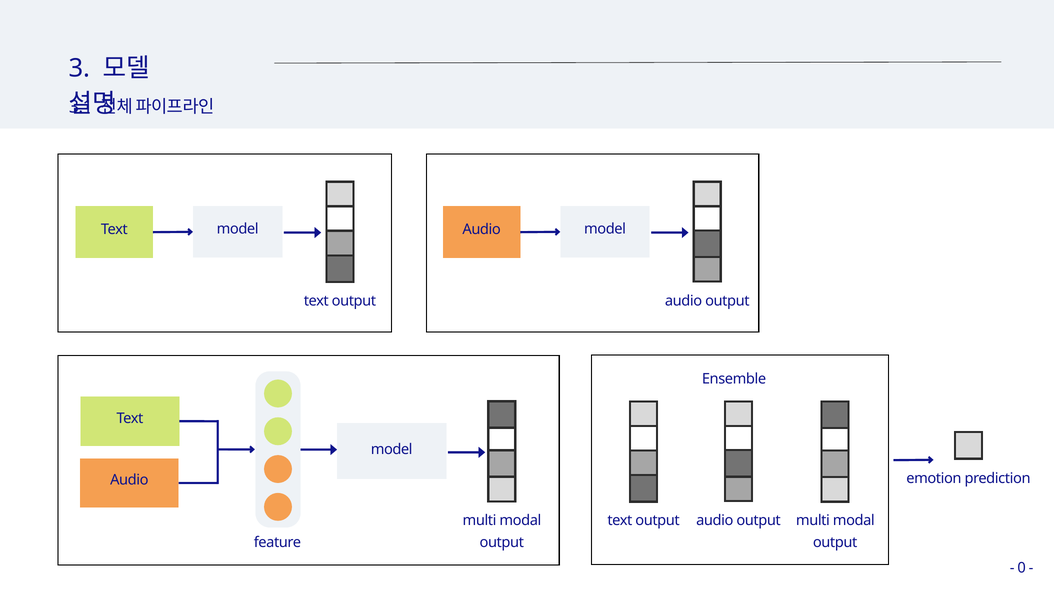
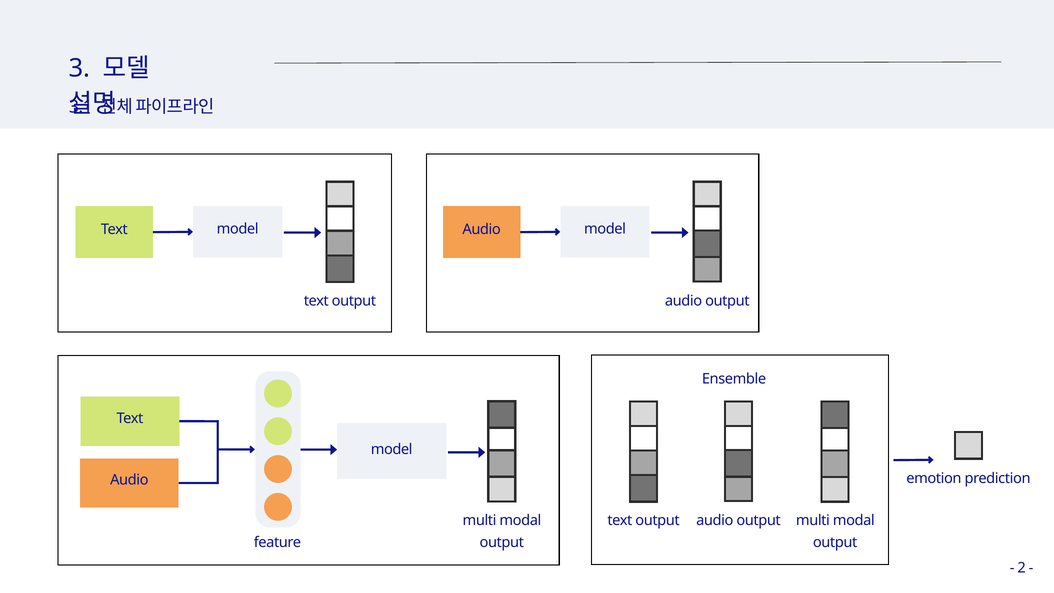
0: 0 -> 2
